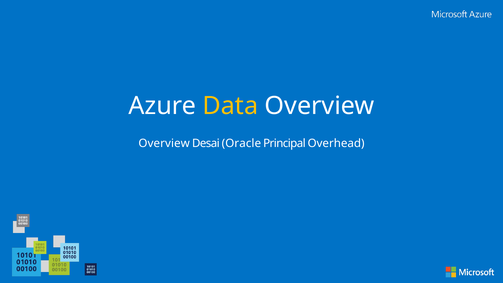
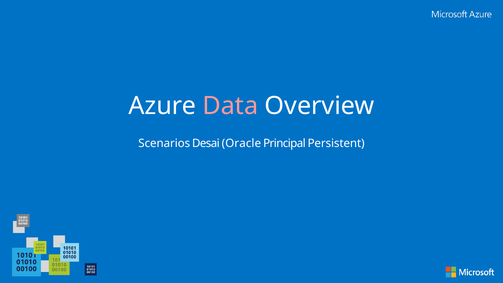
Data colour: yellow -> pink
Overview at (164, 143): Overview -> Scenarios
Overhead: Overhead -> Persistent
